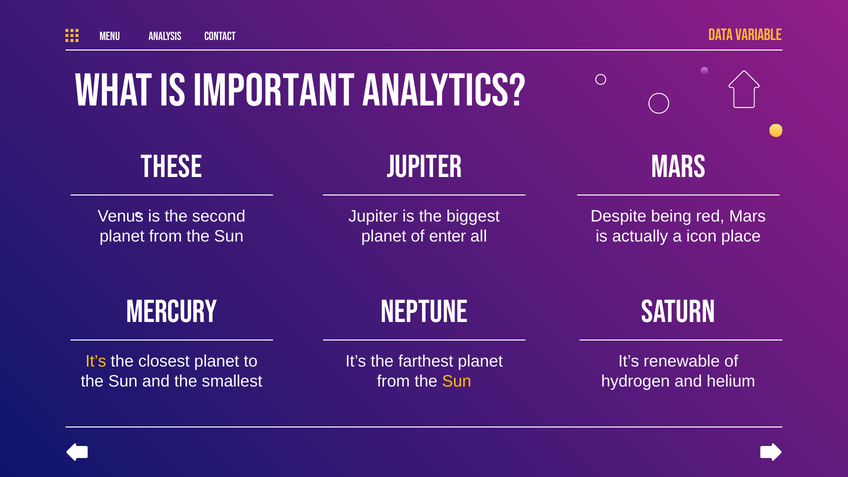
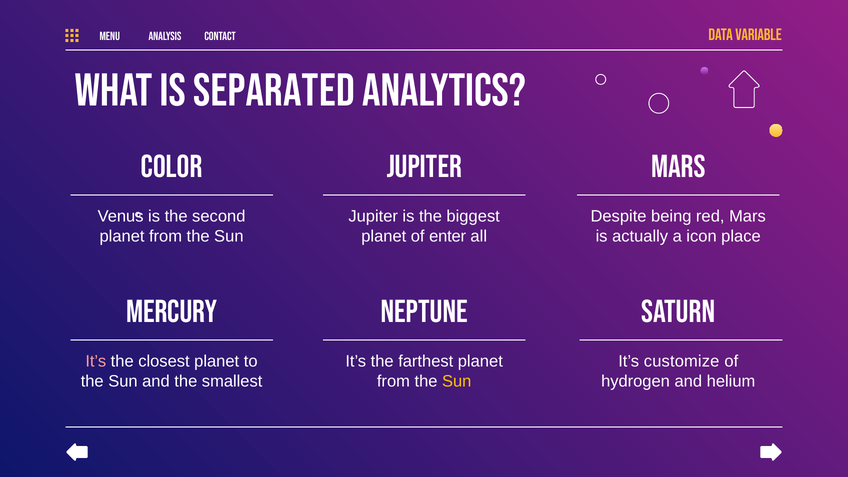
IMPORTANT: IMPORTANT -> SEPARATED
THESE: THESE -> COLOR
It’s at (96, 361) colour: yellow -> pink
renewable: renewable -> customize
